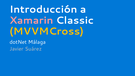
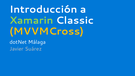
Xamarin colour: pink -> light green
